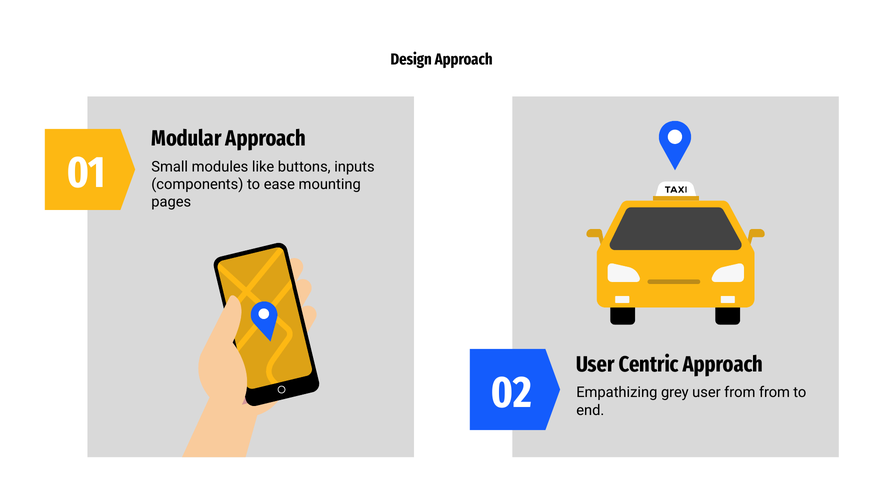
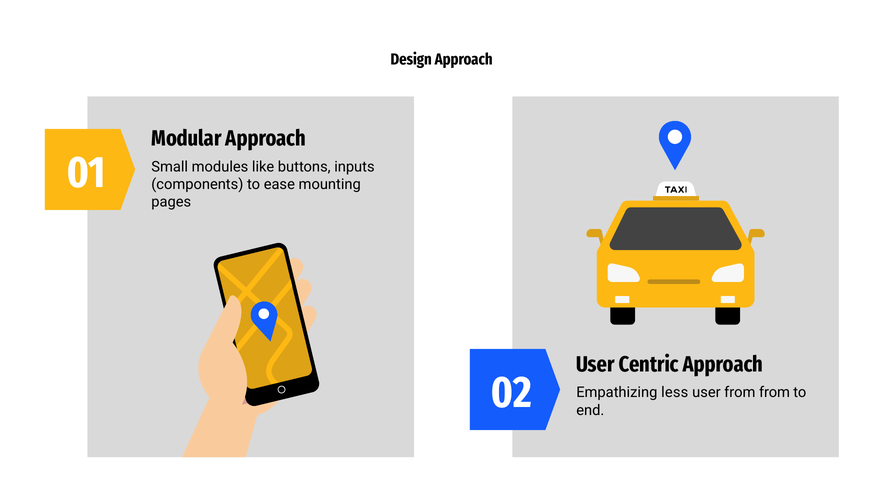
grey: grey -> less
